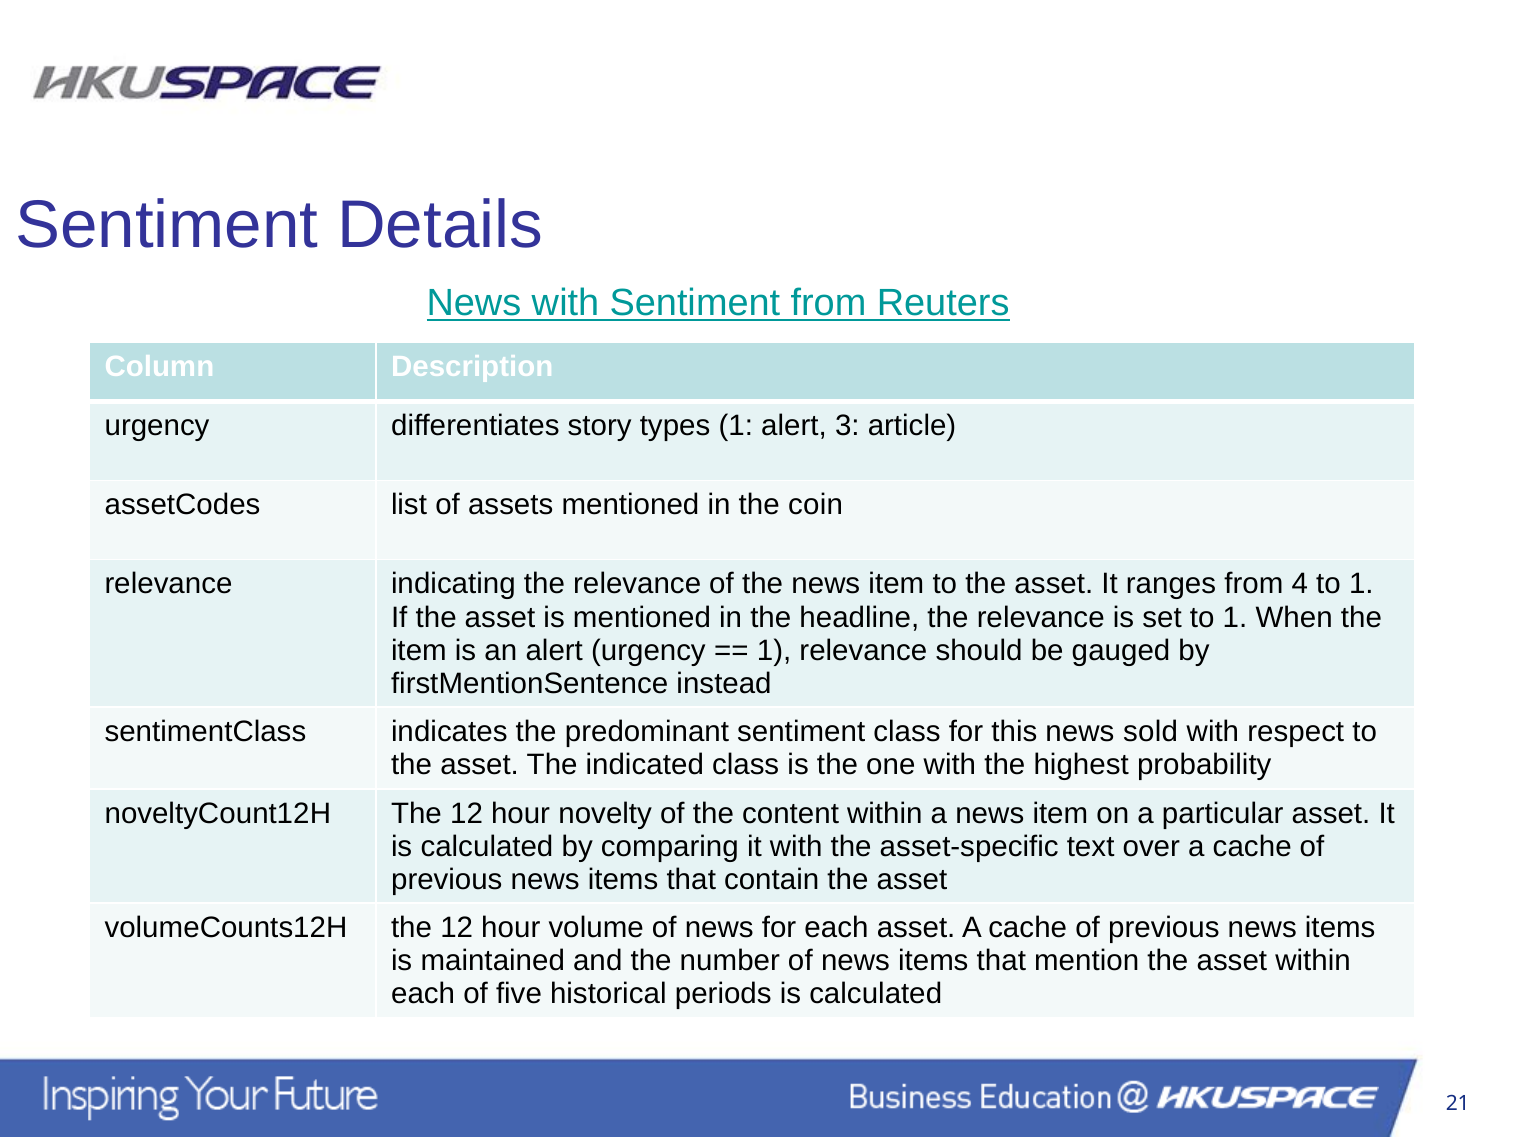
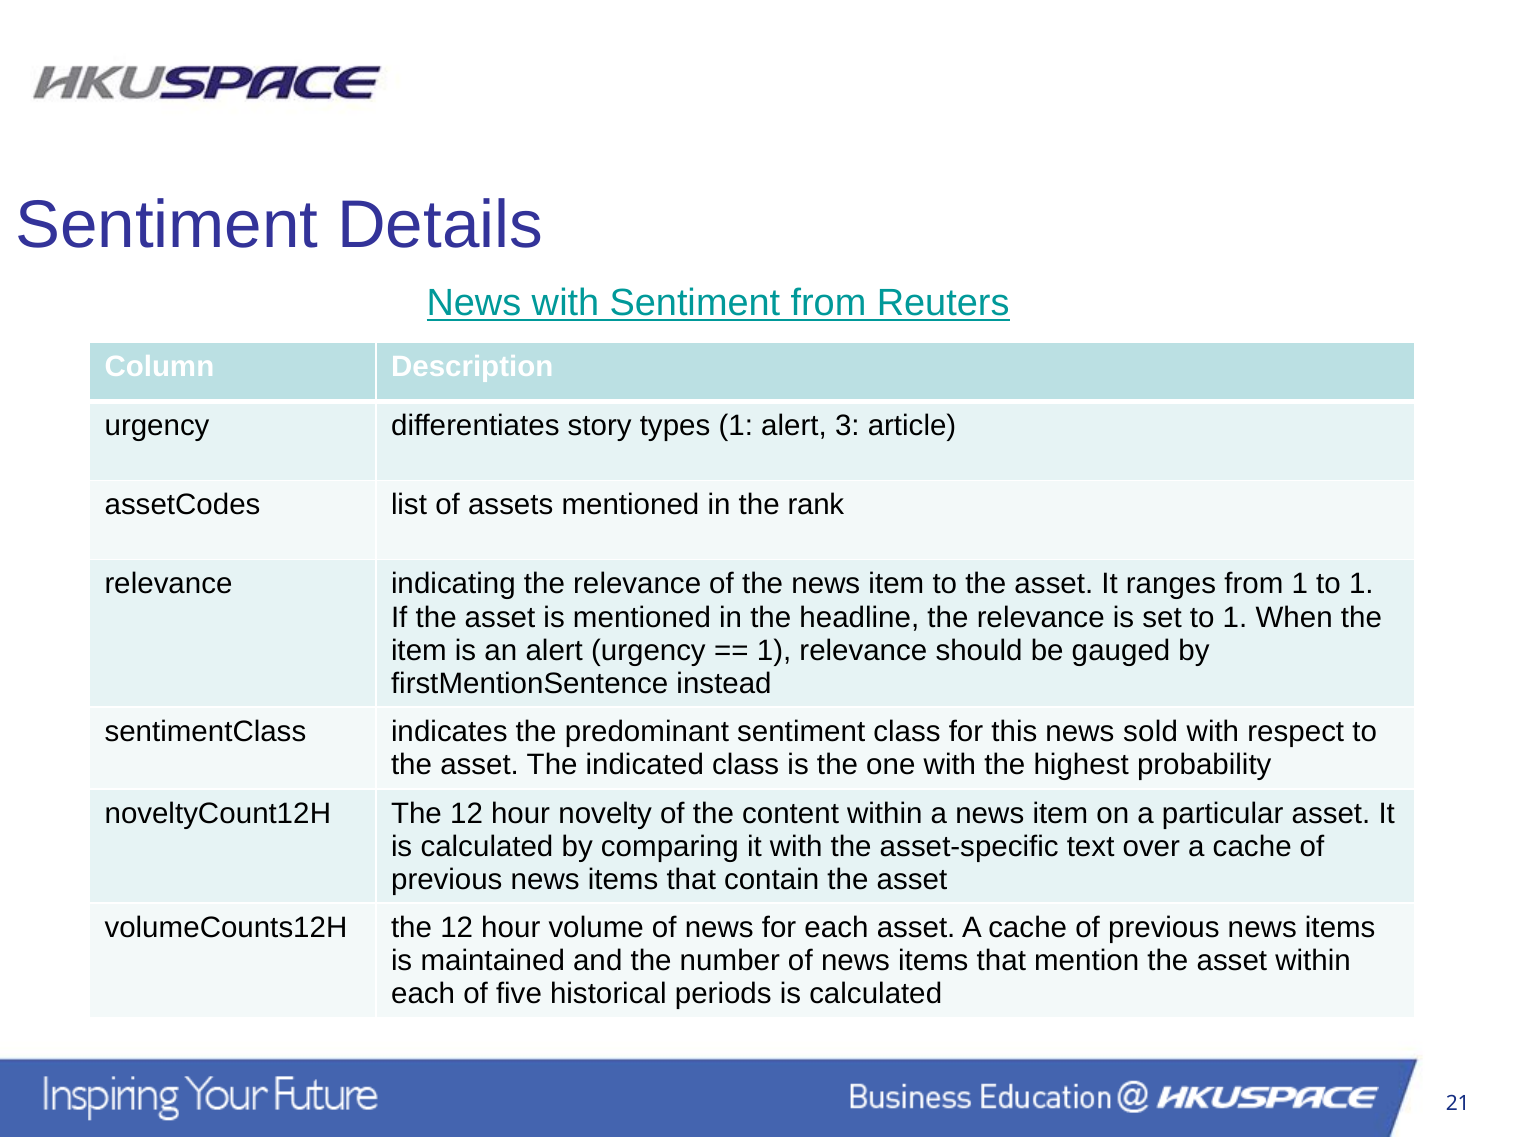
coin: coin -> rank
from 4: 4 -> 1
